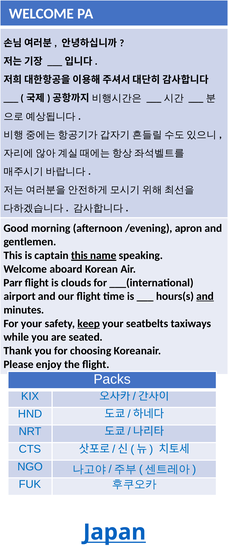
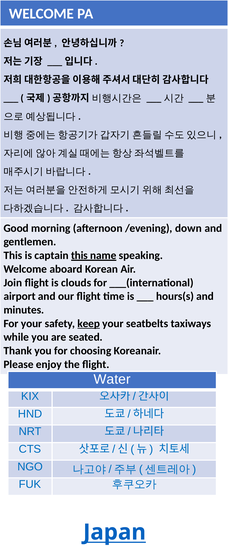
apron: apron -> down
Parr: Parr -> Join
and at (205, 296) underline: present -> none
Packs: Packs -> Water
